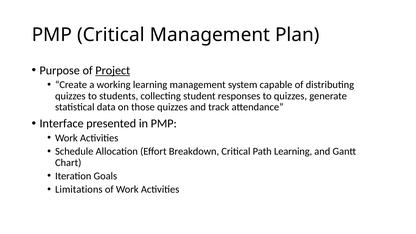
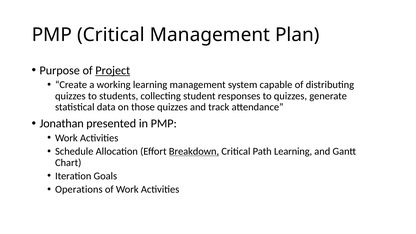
Interface: Interface -> Jonathan
Breakdown underline: none -> present
Limitations: Limitations -> Operations
